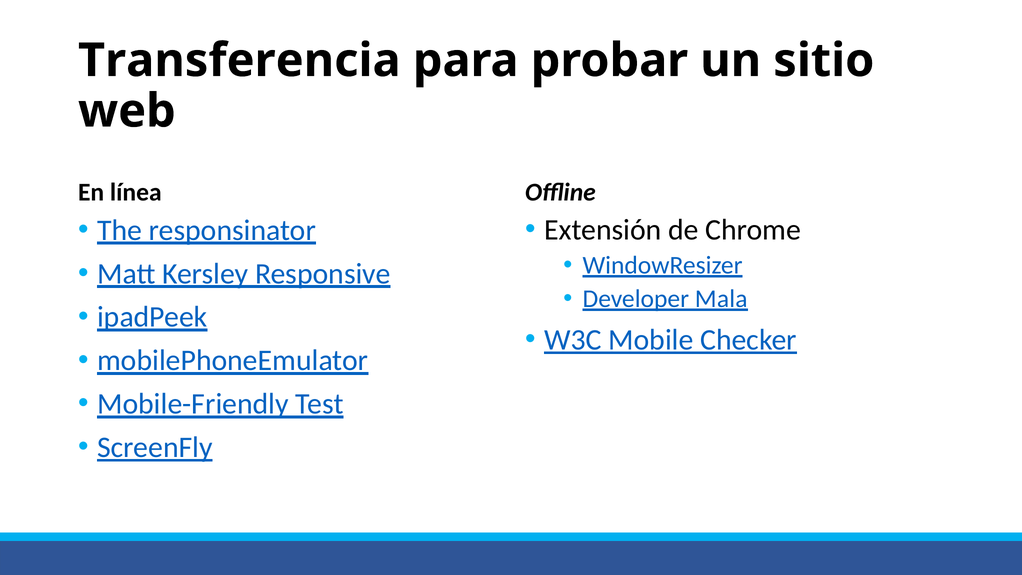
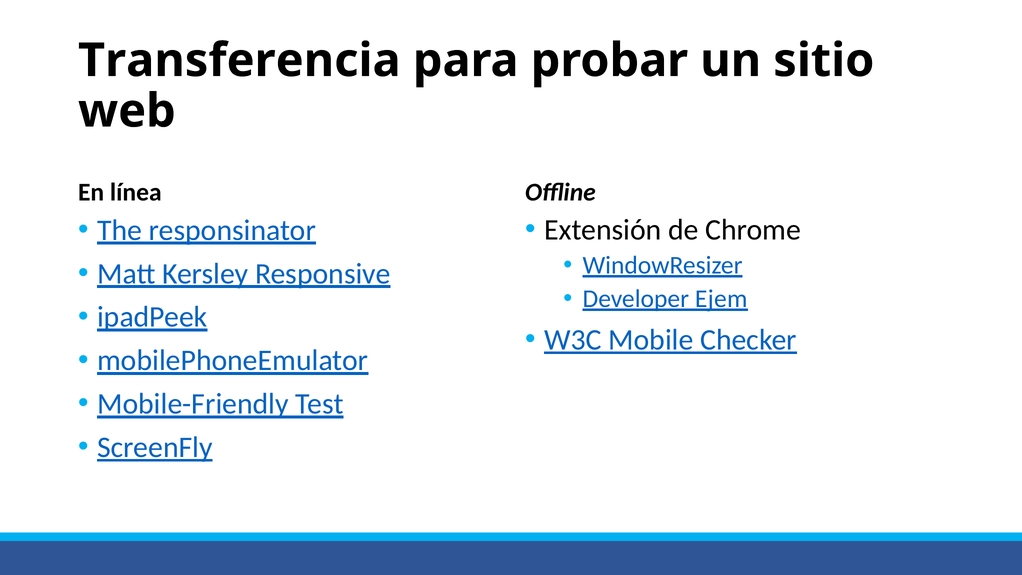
Mala: Mala -> Ejem
